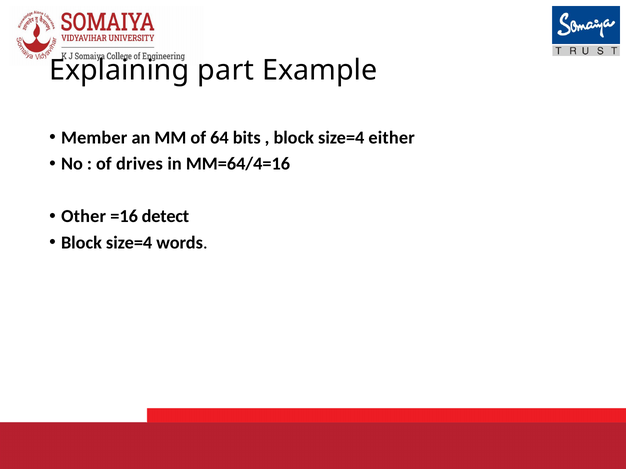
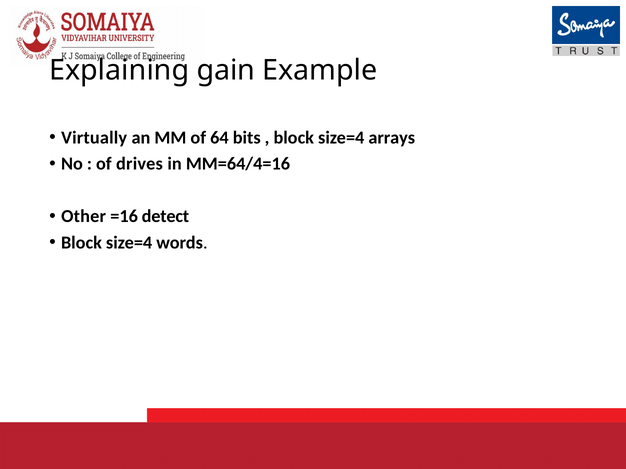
part: part -> gain
Member: Member -> Virtually
either: either -> arrays
